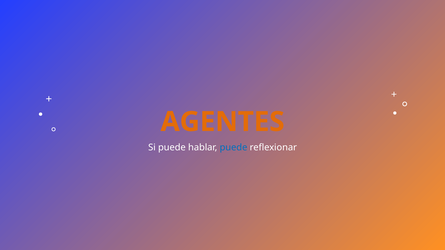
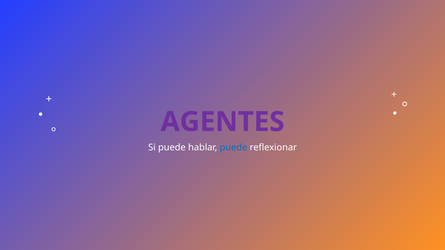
AGENTES colour: orange -> purple
